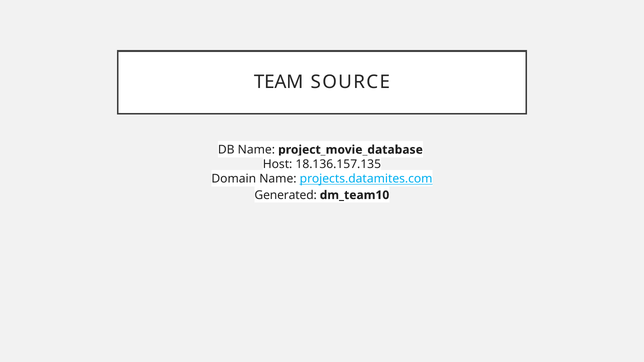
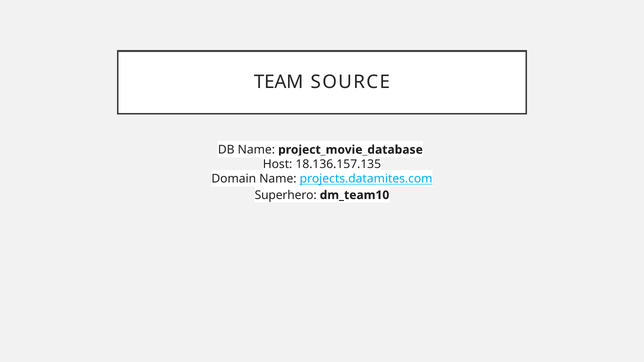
Generated: Generated -> Superhero
